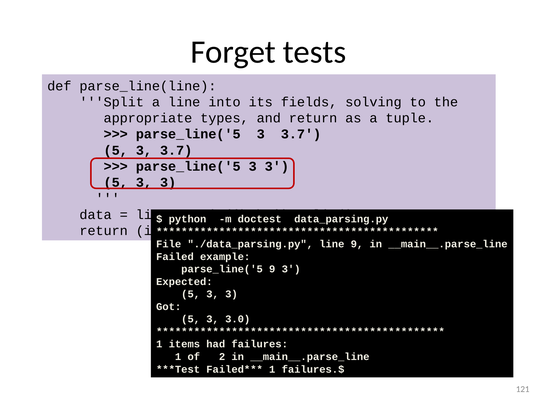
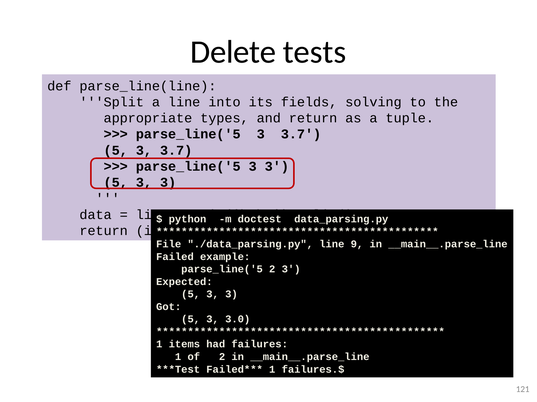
Forget: Forget -> Delete
parse_line('5 9: 9 -> 2
